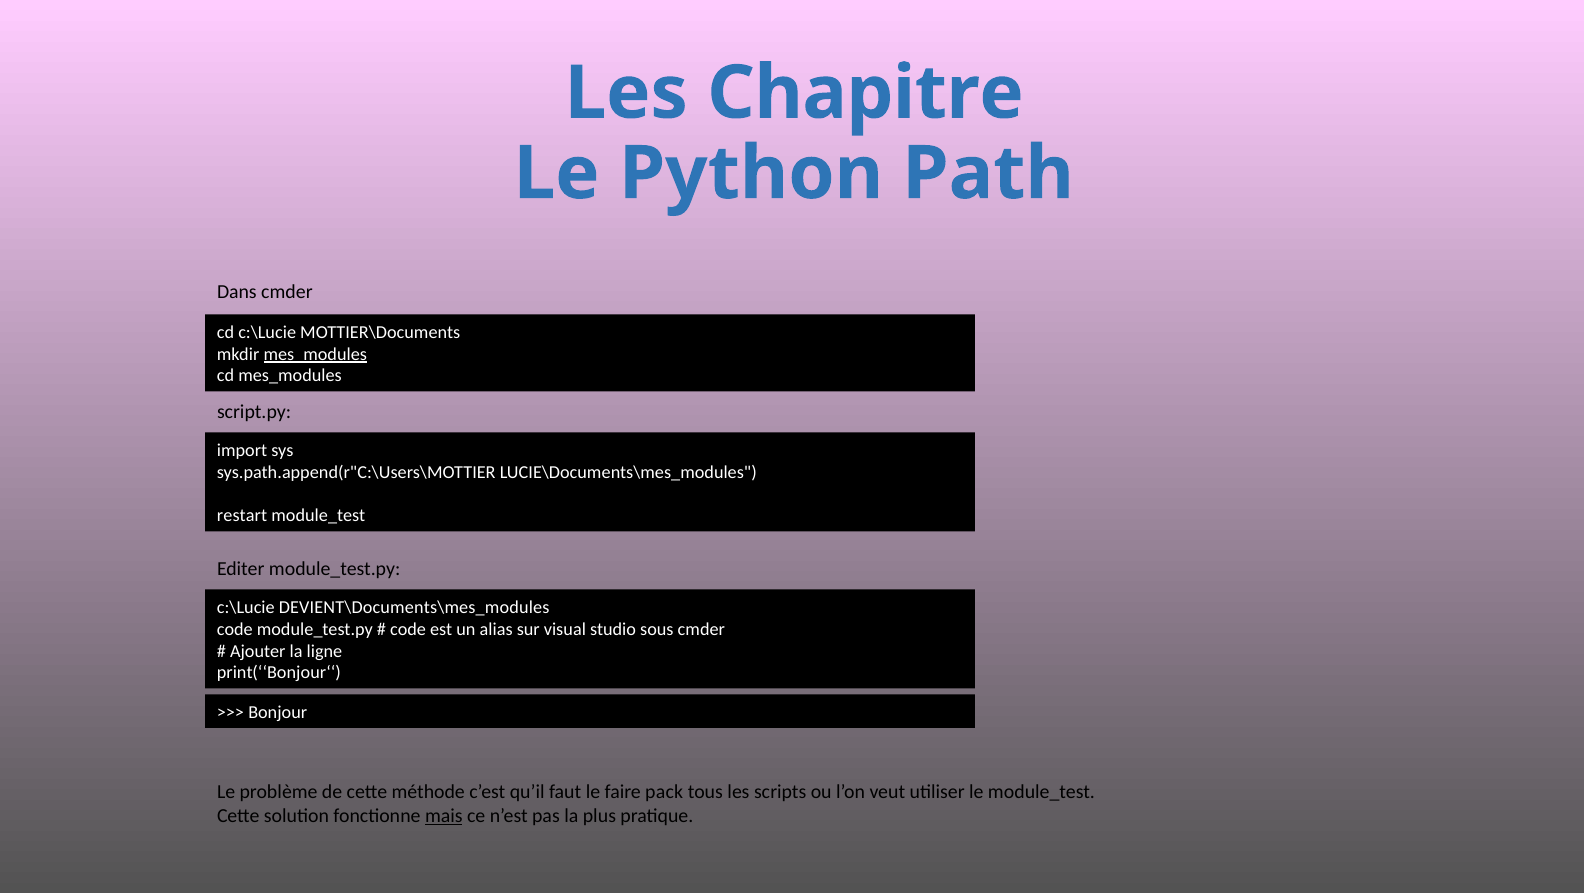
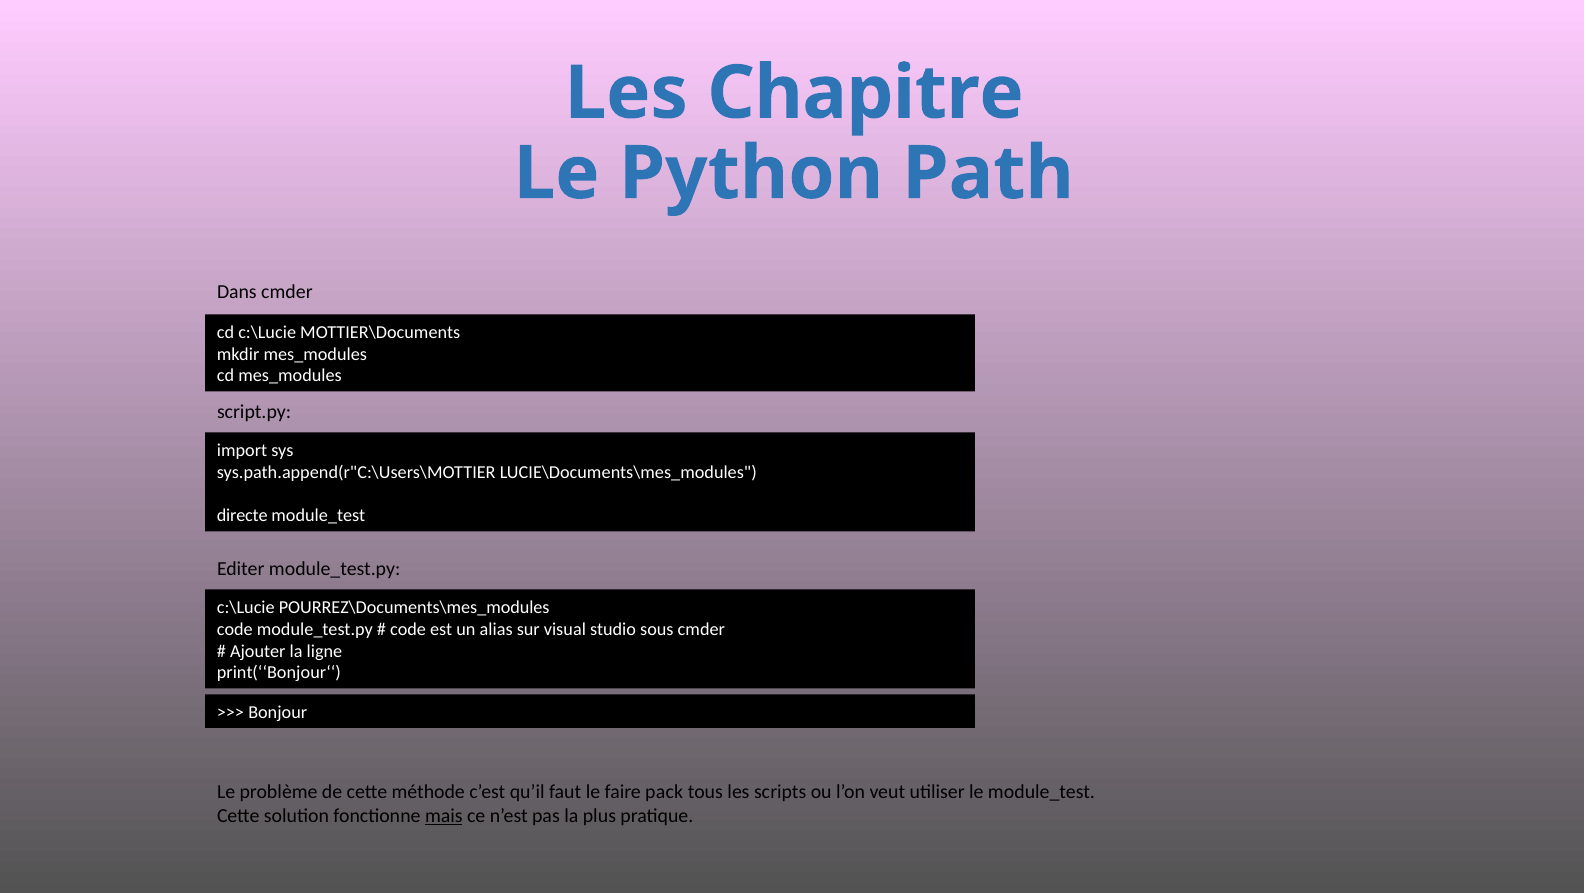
mes_modules at (315, 354) underline: present -> none
restart: restart -> directe
DEVIENT\Documents\mes_modules: DEVIENT\Documents\mes_modules -> POURREZ\Documents\mes_modules
